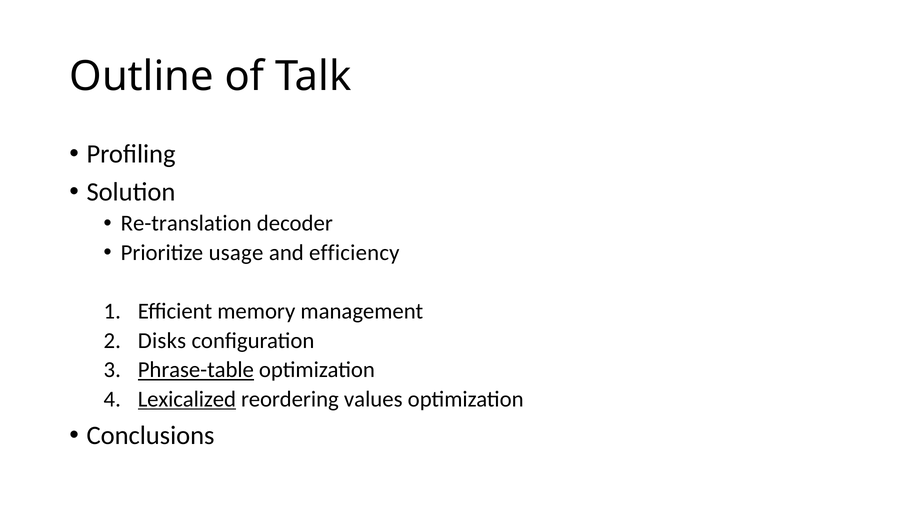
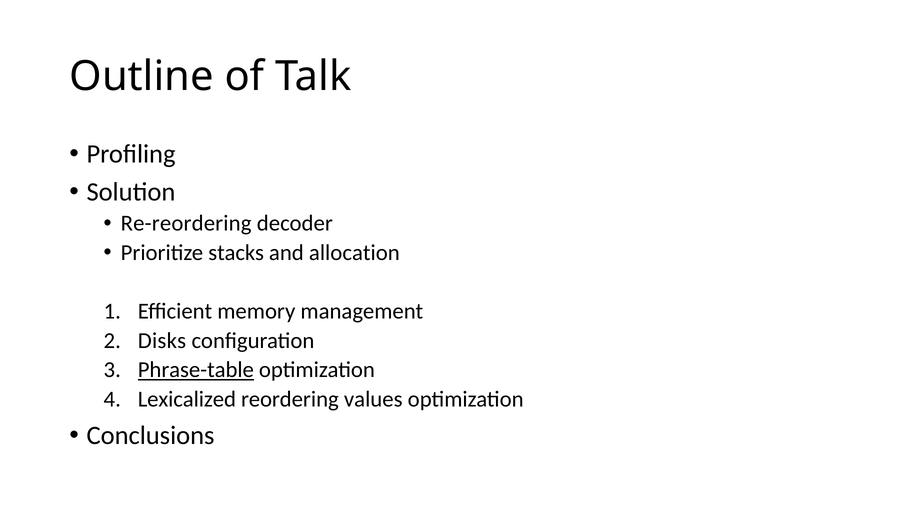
Re-translation: Re-translation -> Re-reordering
usage: usage -> stacks
efficiency: efficiency -> allocation
Lexicalized underline: present -> none
